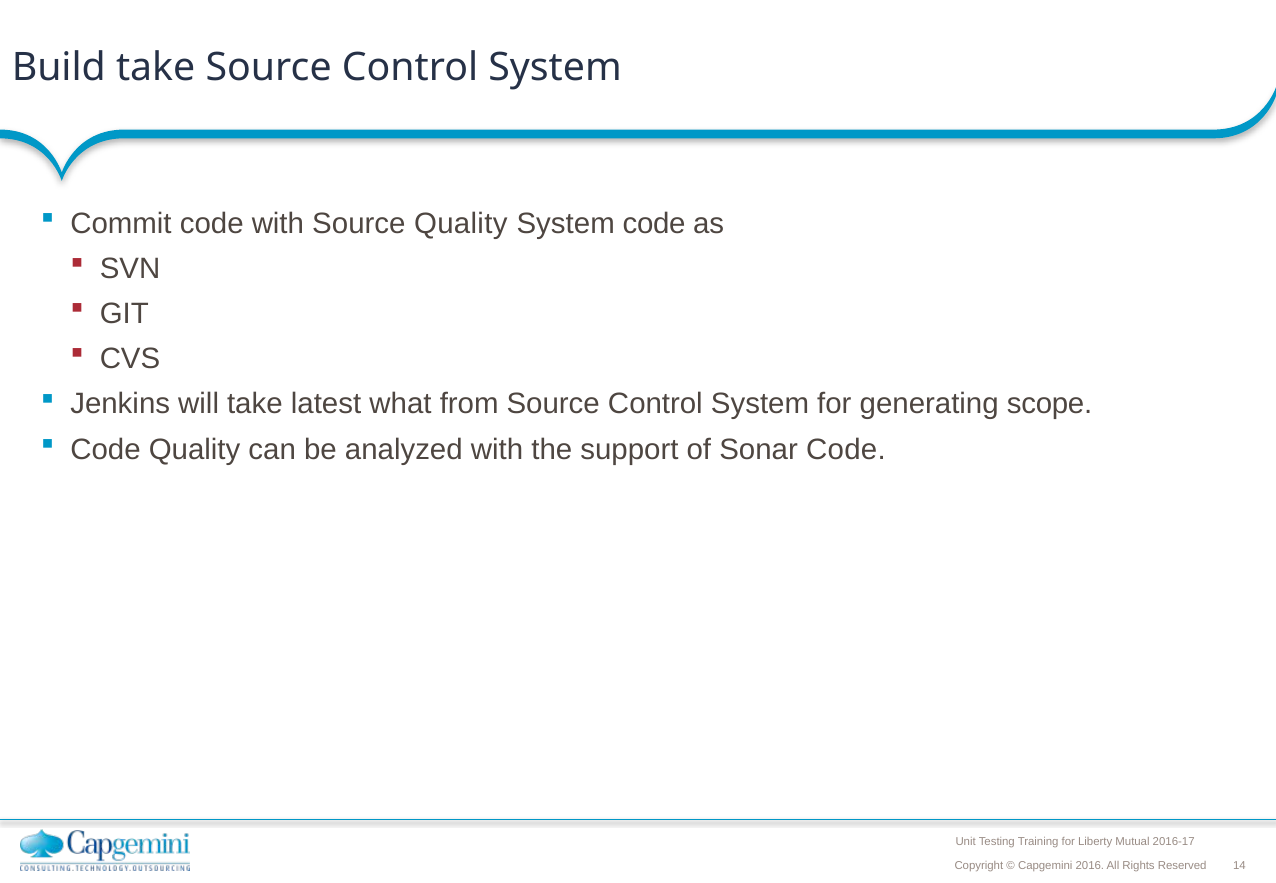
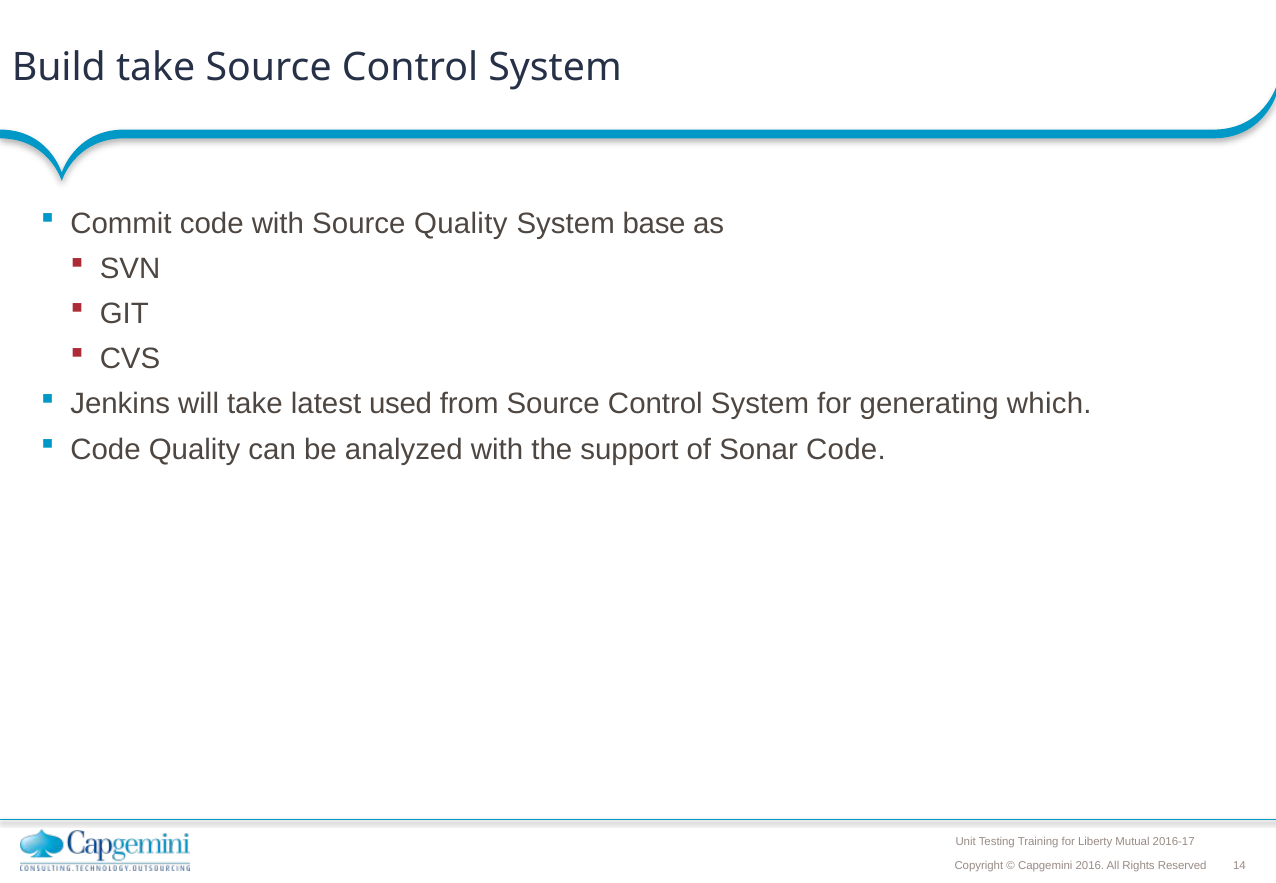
System code: code -> base
what: what -> used
scope: scope -> which
